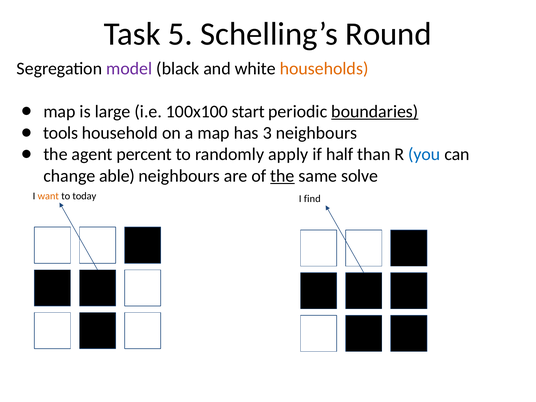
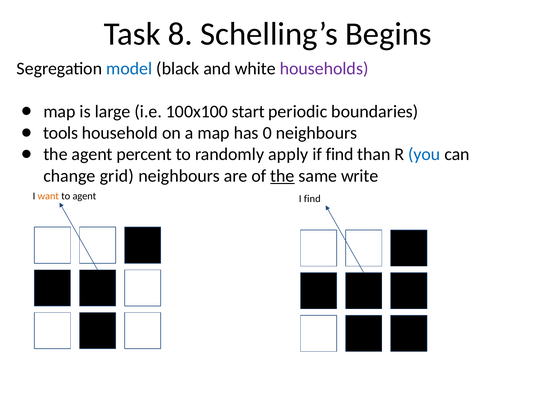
5: 5 -> 8
Round: Round -> Begins
model colour: purple -> blue
households colour: orange -> purple
boundaries underline: present -> none
3: 3 -> 0
if half: half -> find
able: able -> grid
solve: solve -> write
to today: today -> agent
